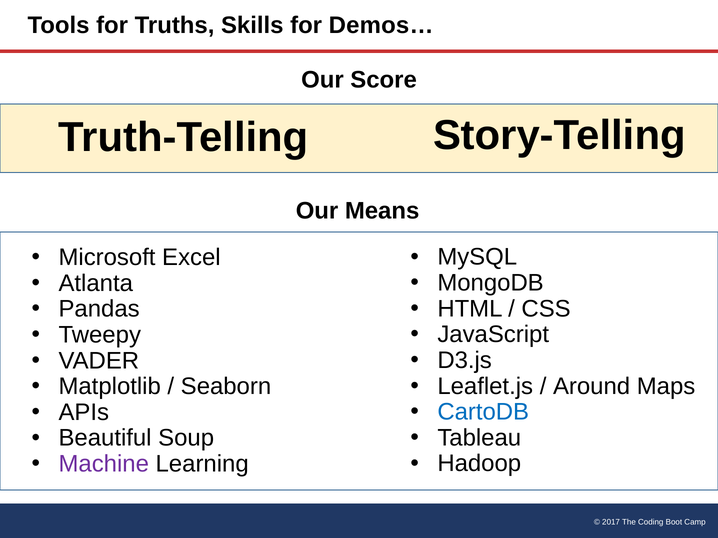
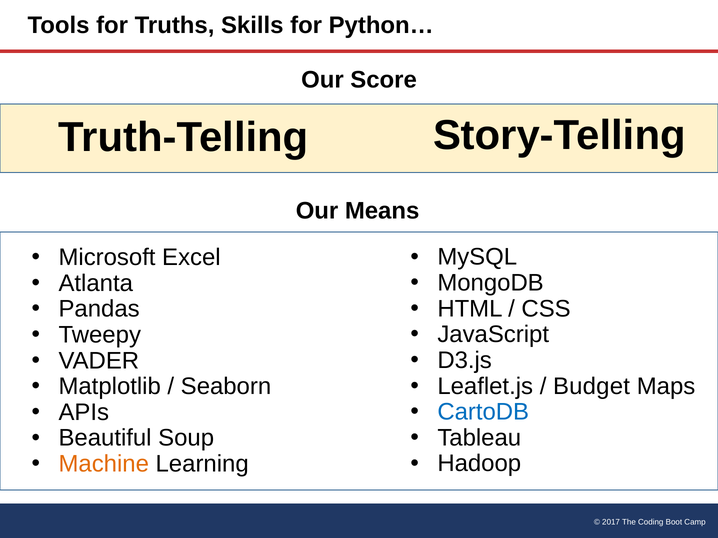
Demos…: Demos… -> Python…
Around: Around -> Budget
Machine colour: purple -> orange
